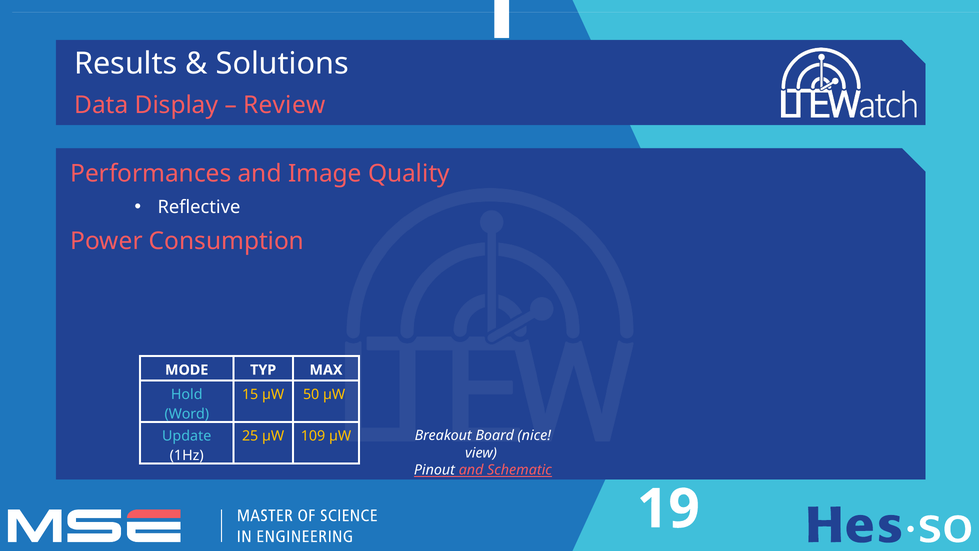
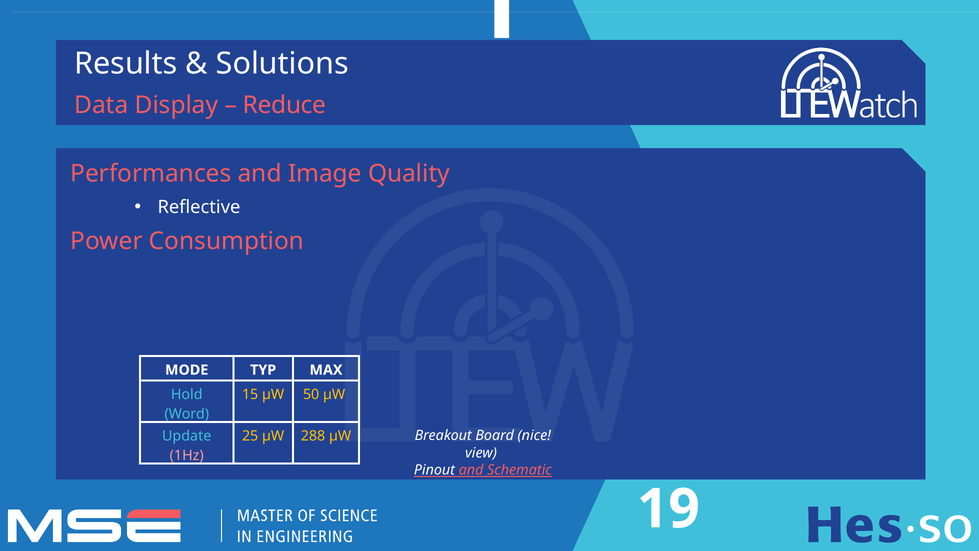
Review: Review -> Reduce
109: 109 -> 288
1Hz colour: white -> pink
